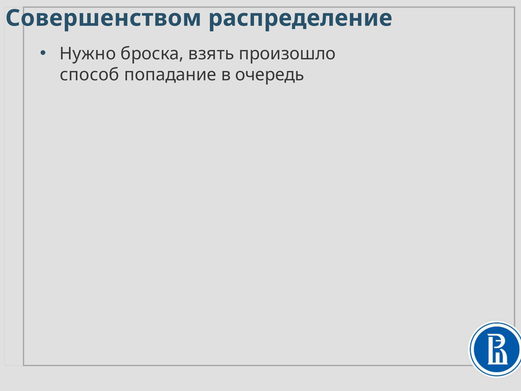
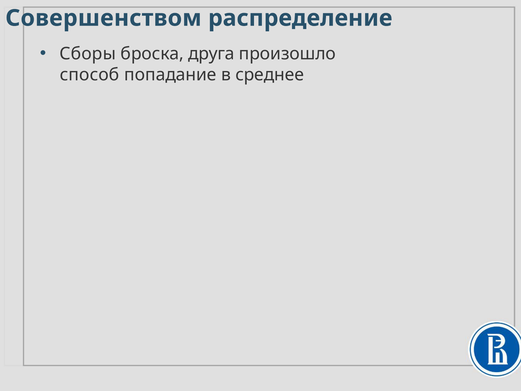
Нужно: Нужно -> Сборы
взять: взять -> друга
очередь: очередь -> среднее
